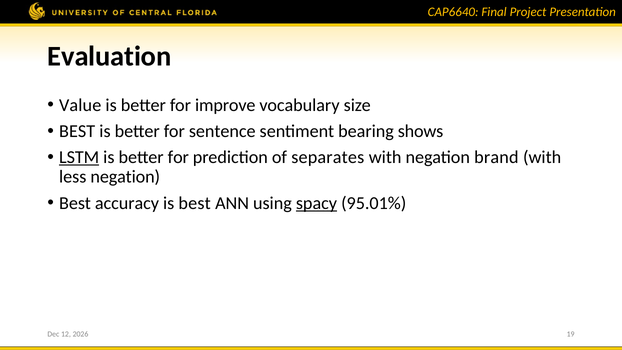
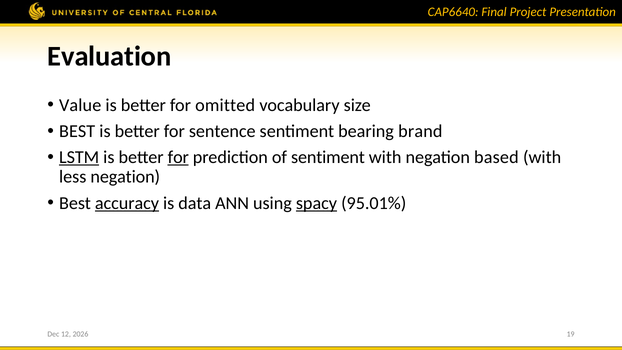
improve: improve -> omitted
shows: shows -> brand
for at (178, 157) underline: none -> present
of separates: separates -> sentiment
brand: brand -> based
accuracy underline: none -> present
is best: best -> data
